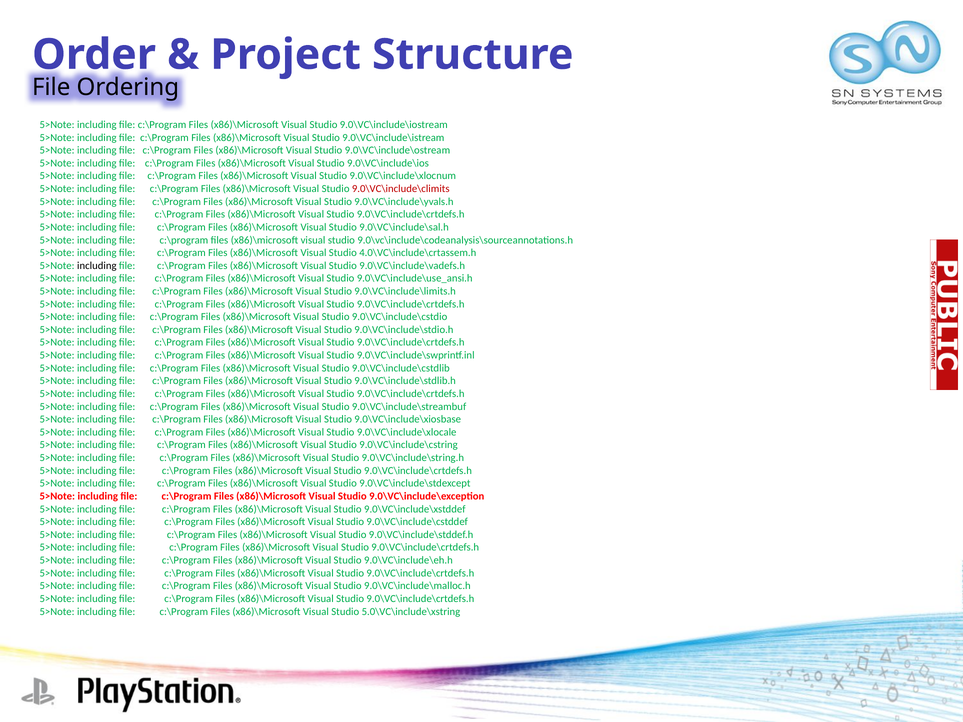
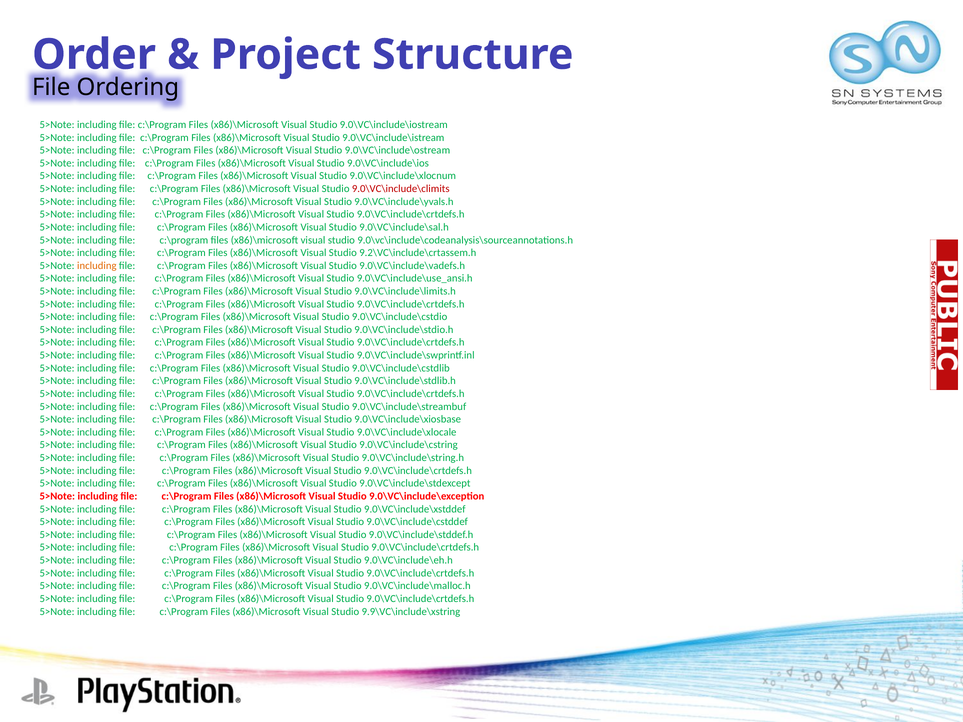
4.0\VC\include\crtassem.h: 4.0\VC\include\crtassem.h -> 9.2\VC\include\crtassem.h
including at (97, 266) colour: black -> orange
5.0\VC\include\xstring: 5.0\VC\include\xstring -> 9.9\VC\include\xstring
